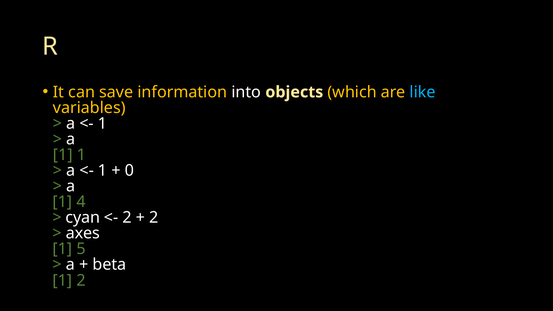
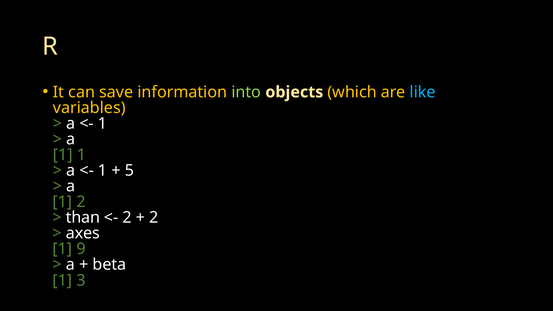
into colour: white -> light green
0: 0 -> 5
1 4: 4 -> 2
cyan: cyan -> than
5: 5 -> 9
1 2: 2 -> 3
